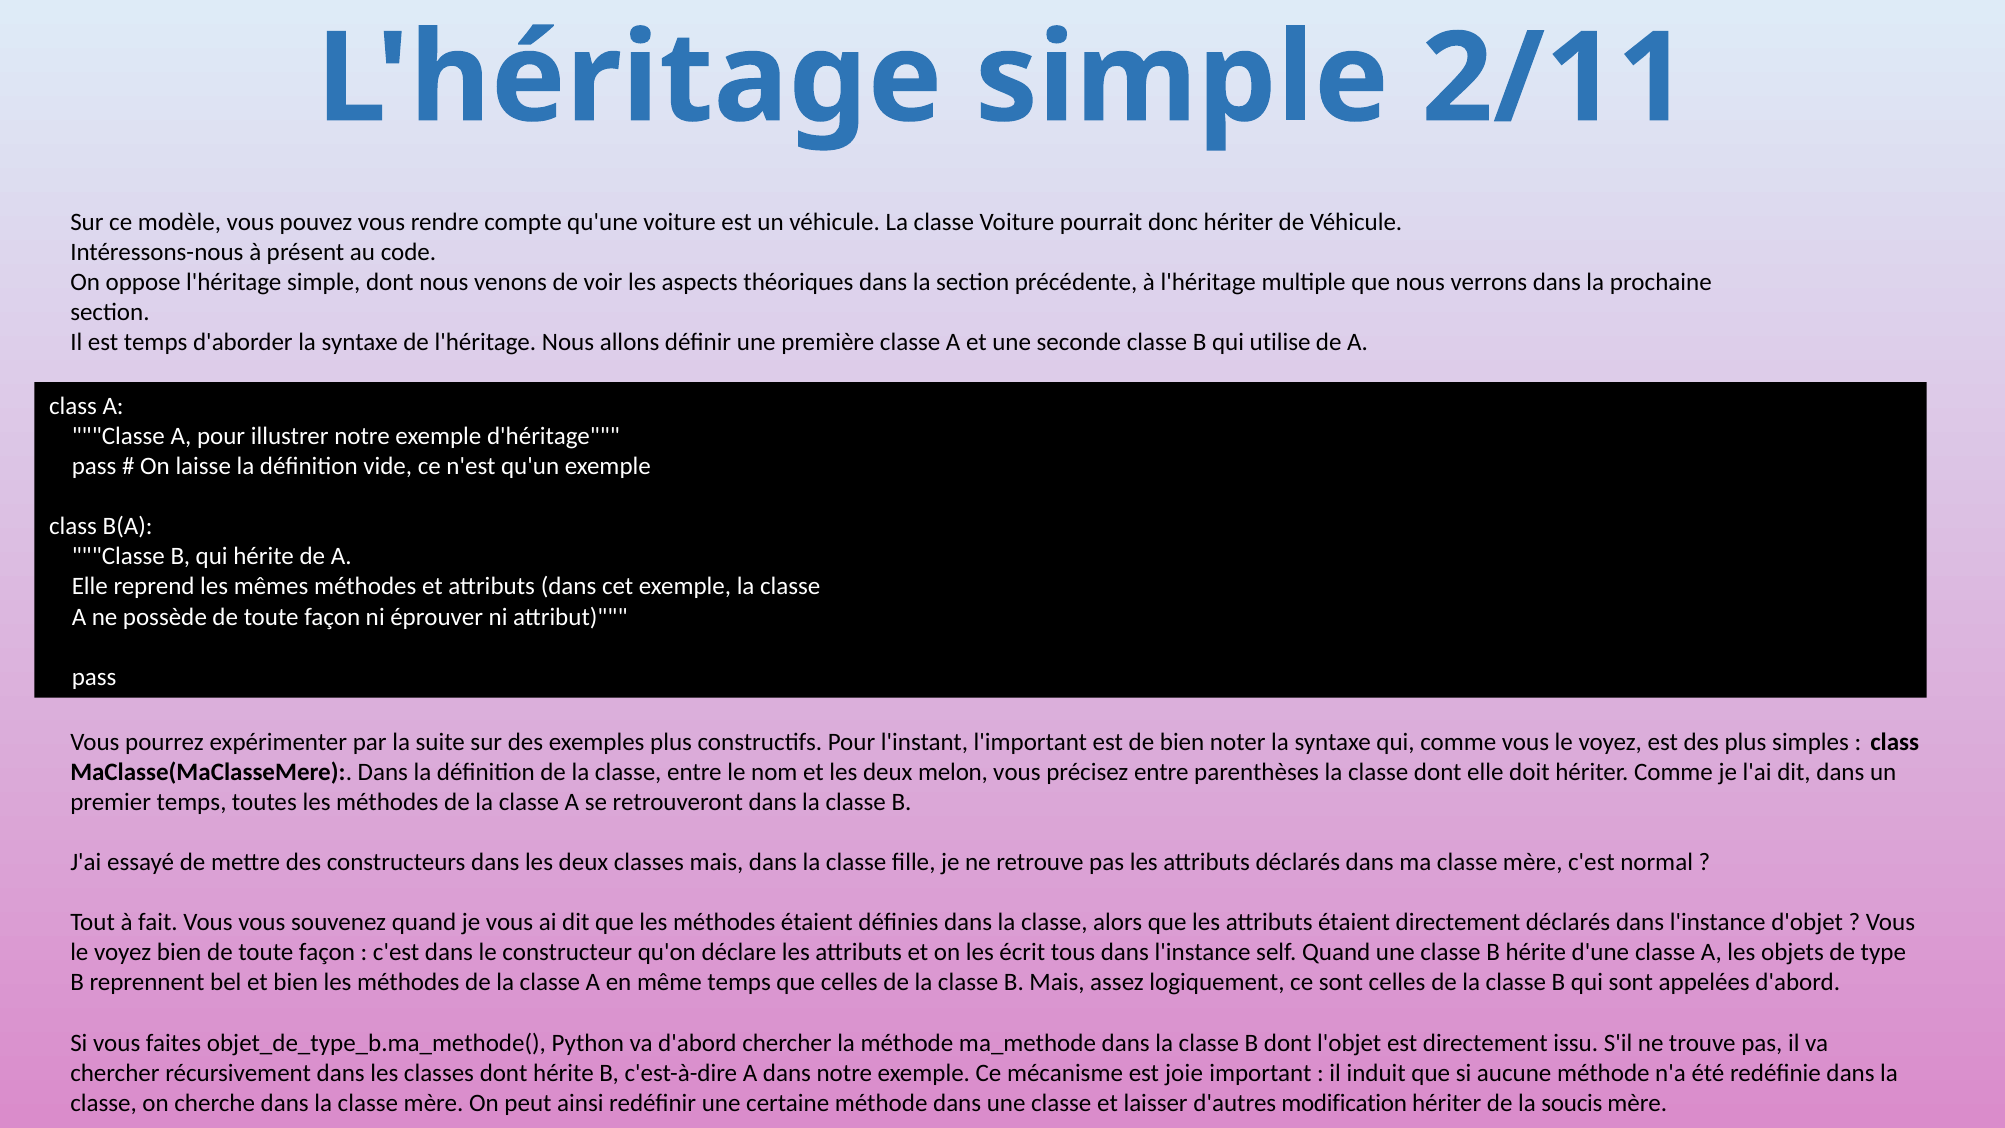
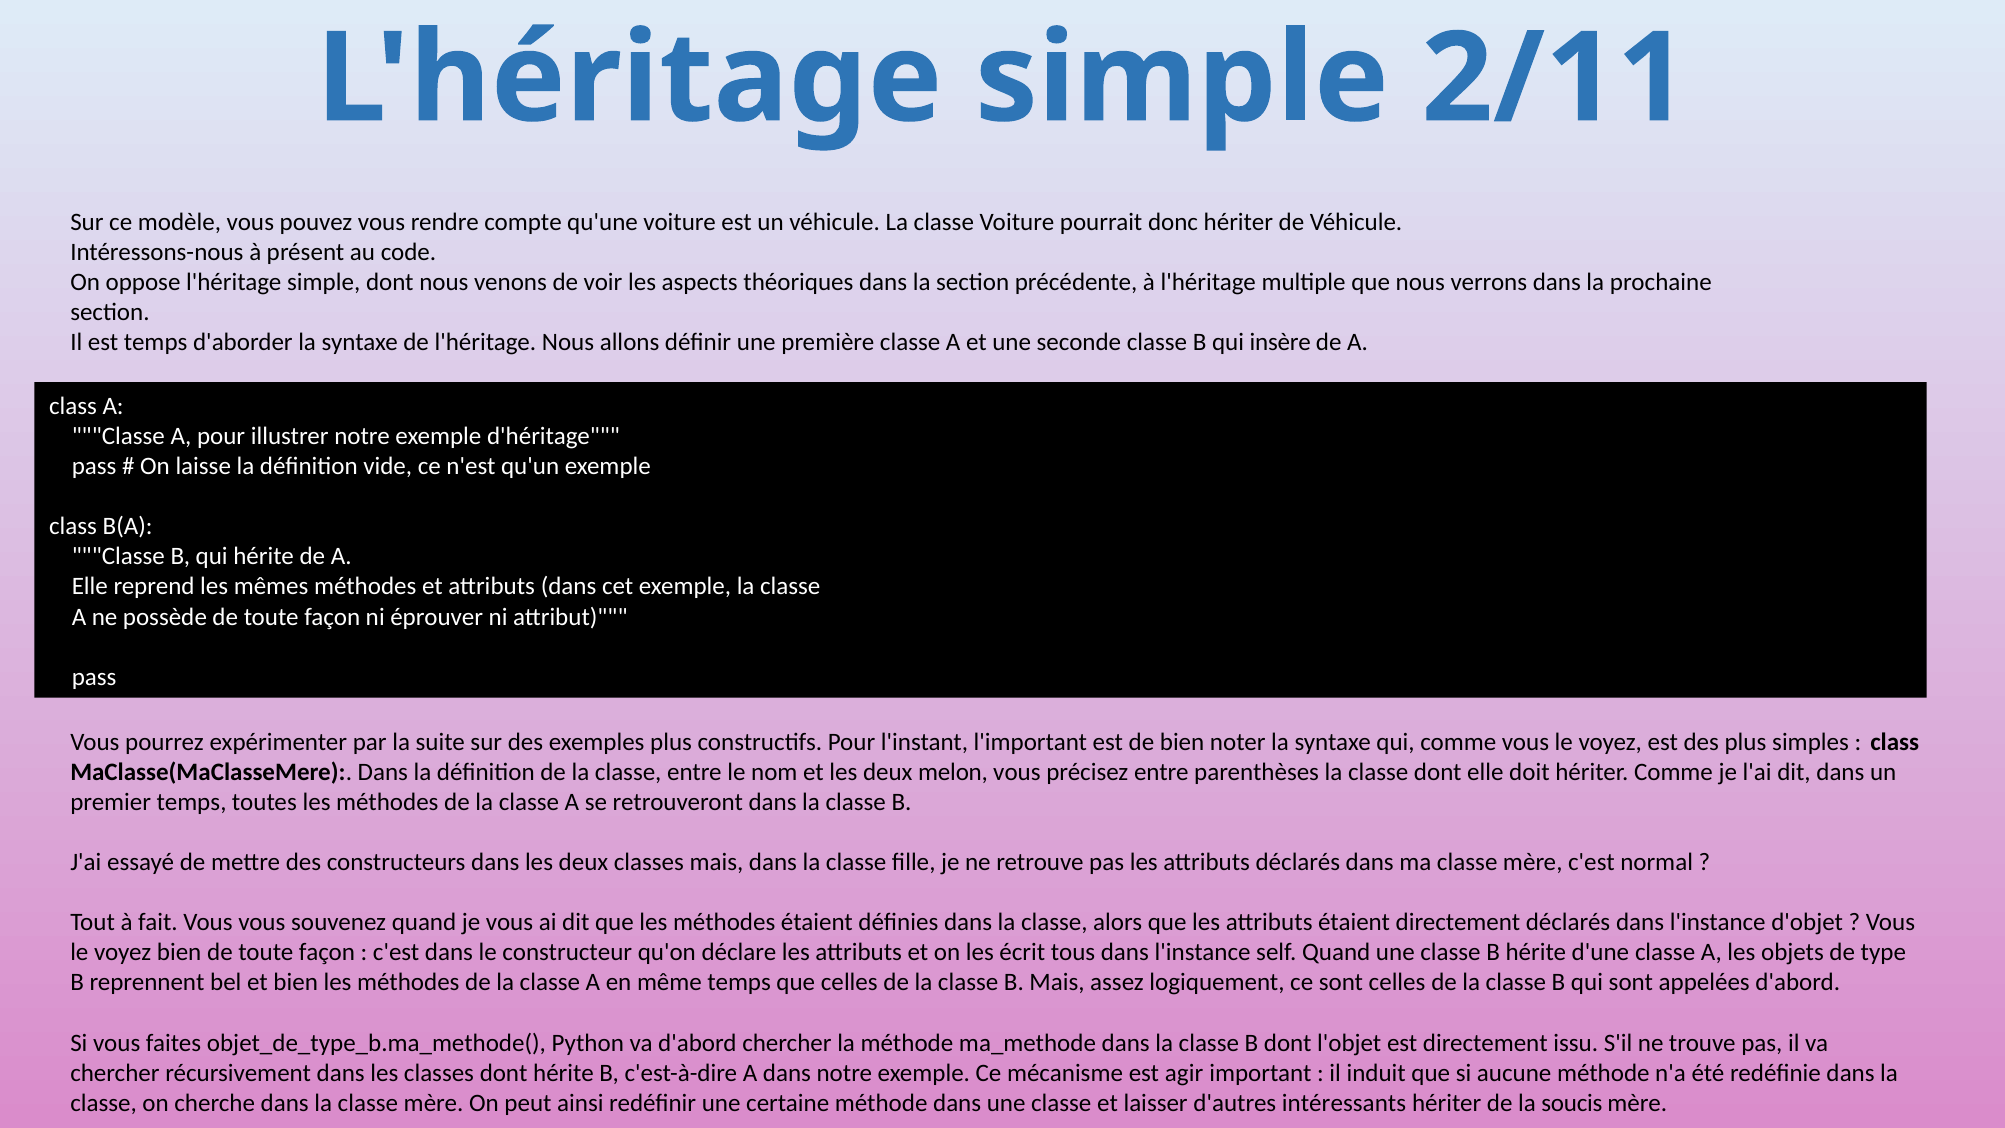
utilise: utilise -> insère
joie: joie -> agir
modification: modification -> intéressants
